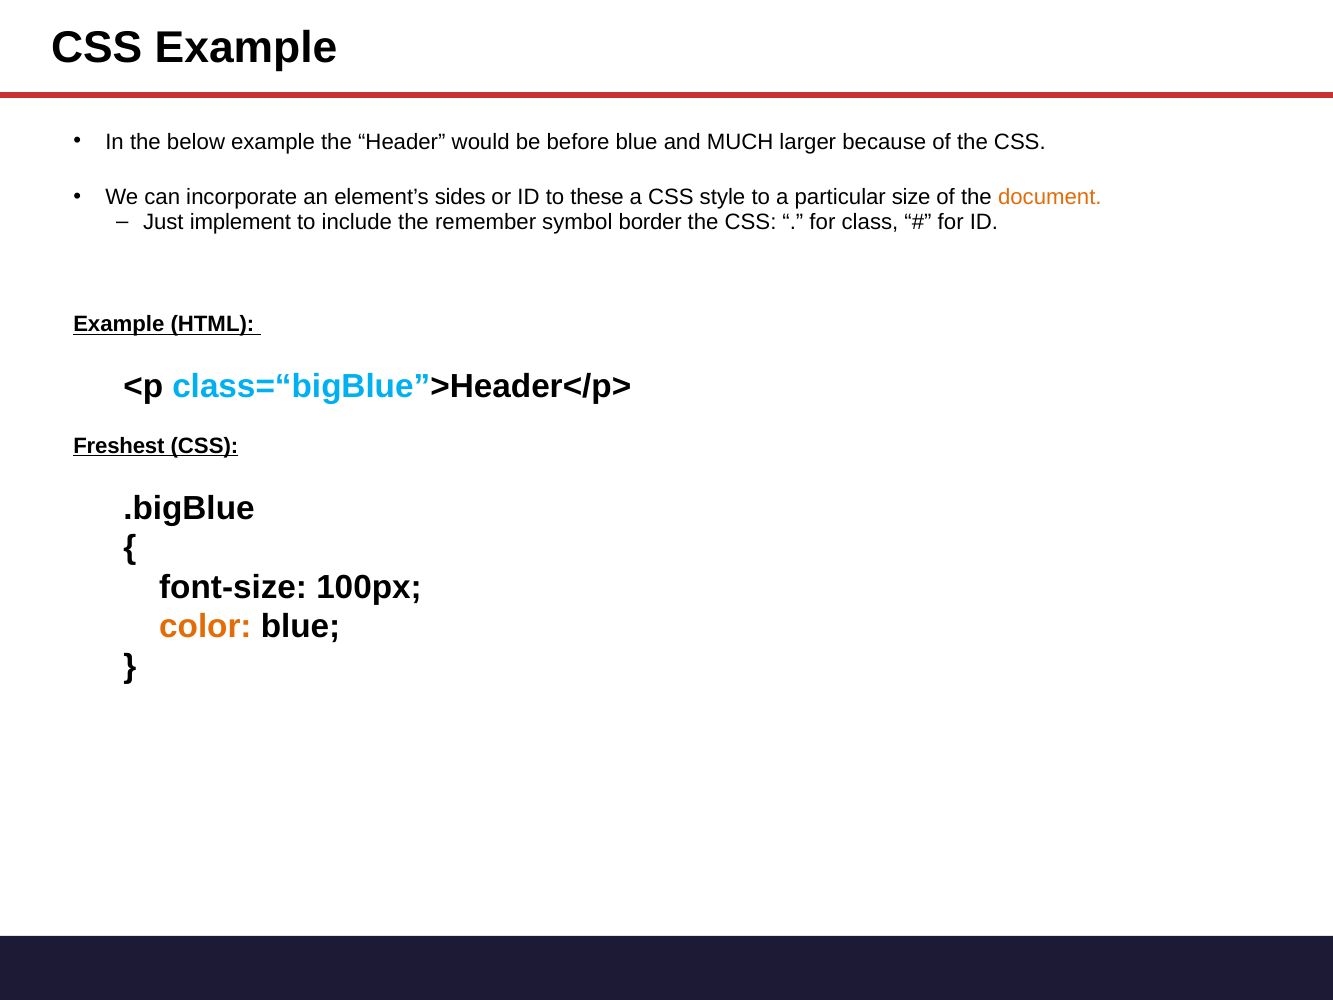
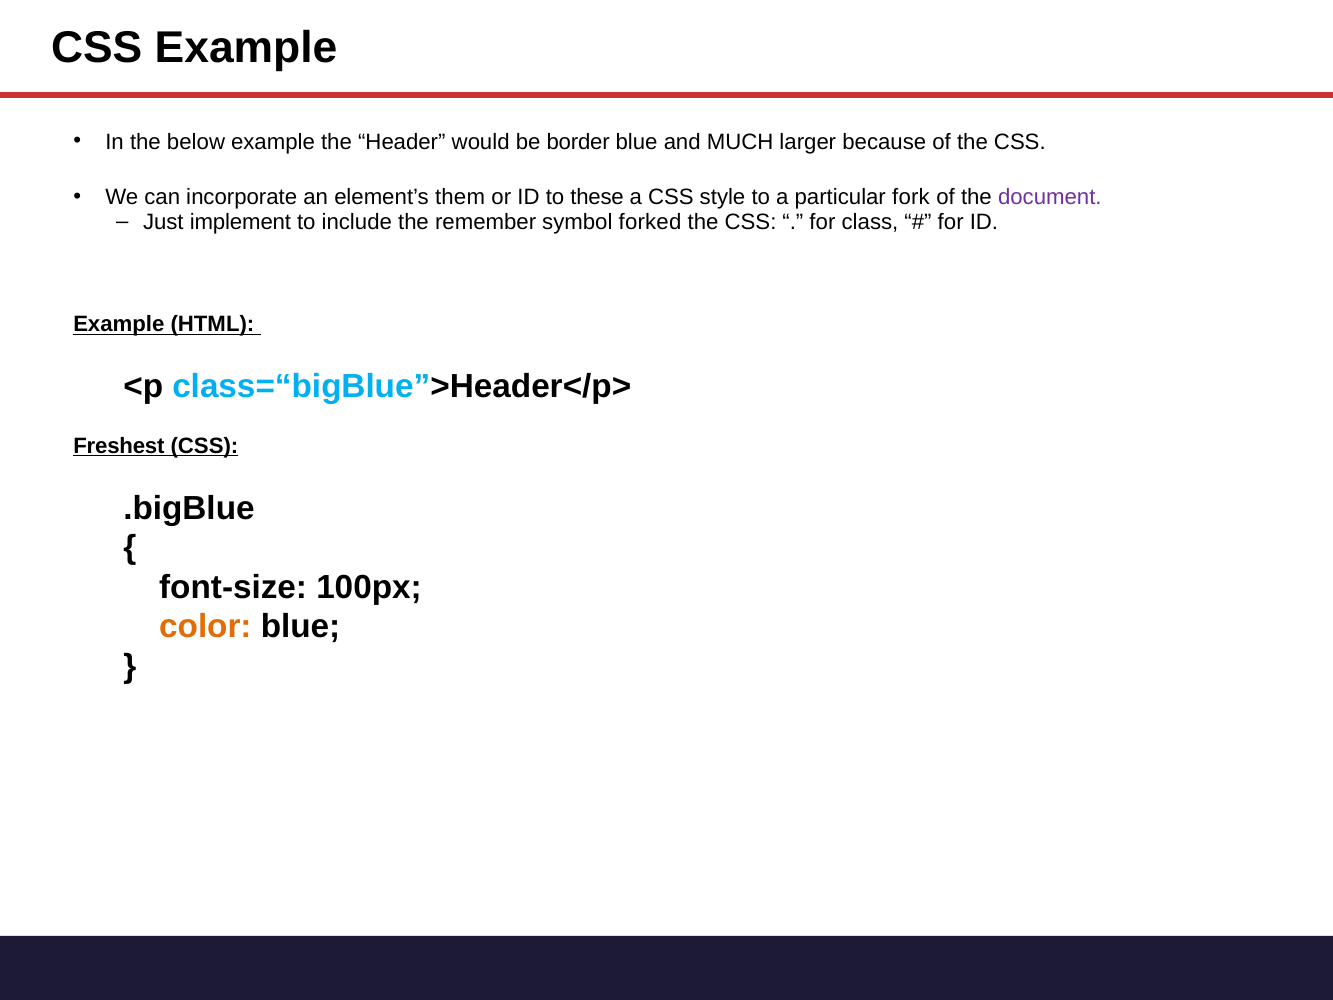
before: before -> border
sides: sides -> them
size: size -> fork
document colour: orange -> purple
border: border -> forked
